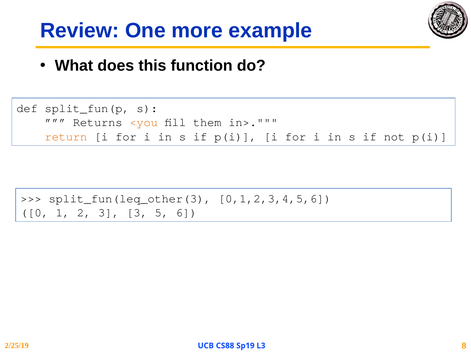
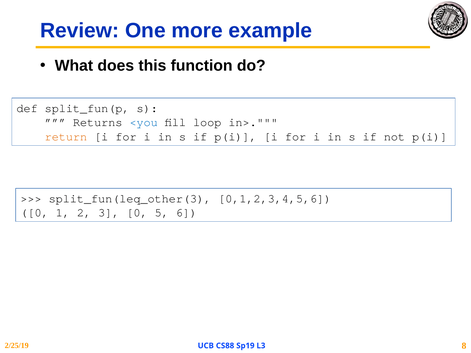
<you colour: orange -> blue
them: them -> loop
3 3: 3 -> 0
